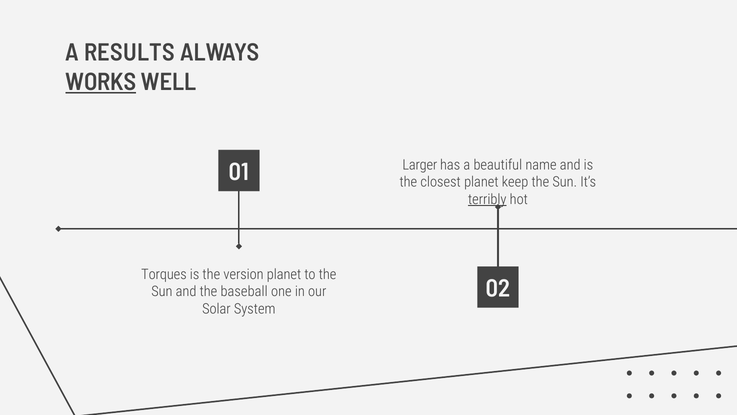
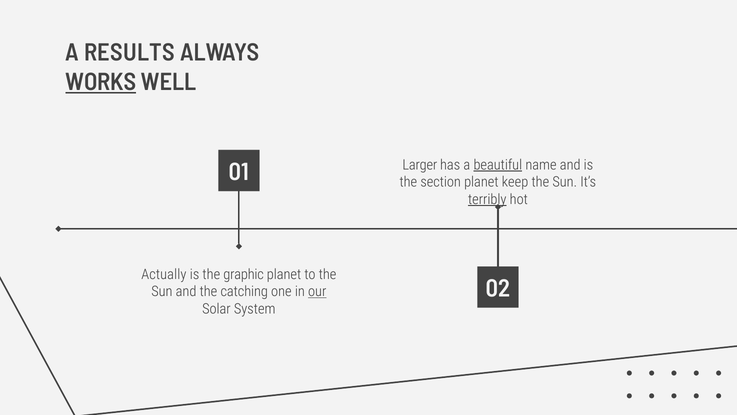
beautiful underline: none -> present
closest: closest -> section
Torques: Torques -> Actually
version: version -> graphic
baseball: baseball -> catching
our underline: none -> present
